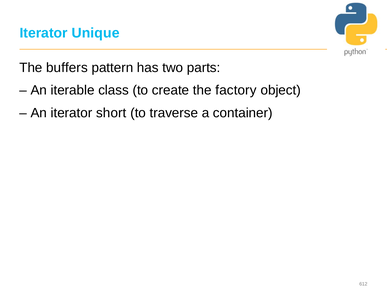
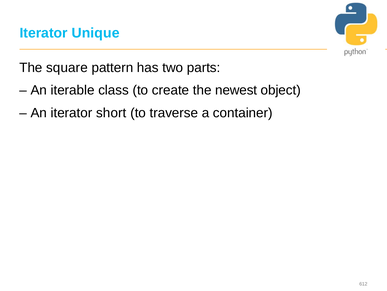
buffers: buffers -> square
factory: factory -> newest
